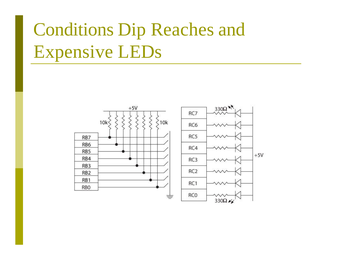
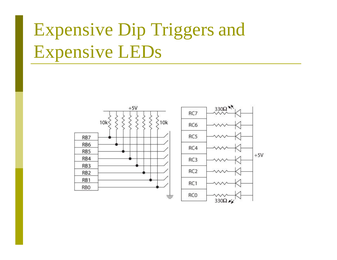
Conditions at (74, 30): Conditions -> Expensive
Reaches: Reaches -> Triggers
